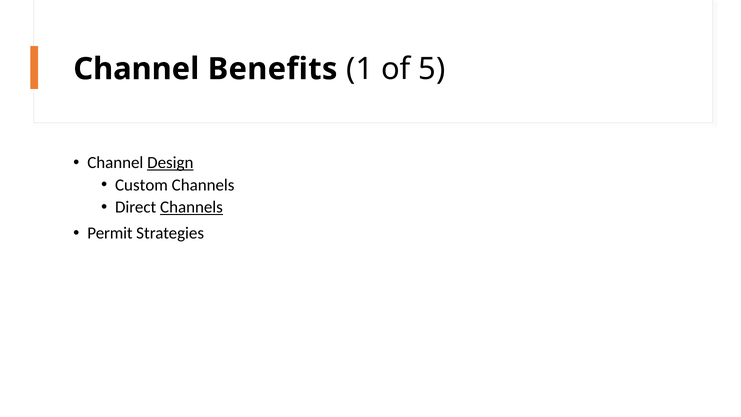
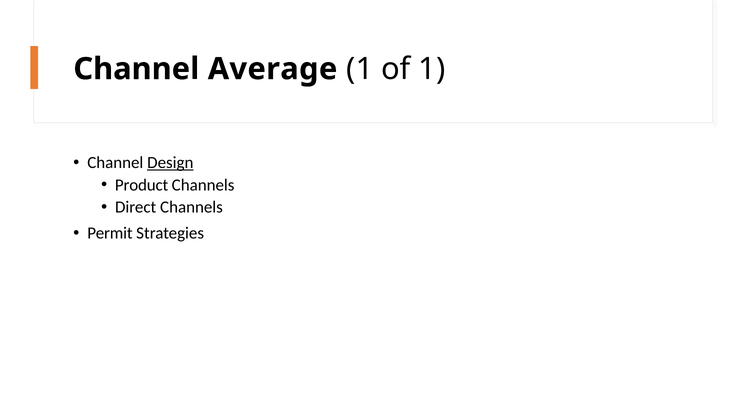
Benefits: Benefits -> Average
of 5: 5 -> 1
Custom: Custom -> Product
Channels at (191, 207) underline: present -> none
